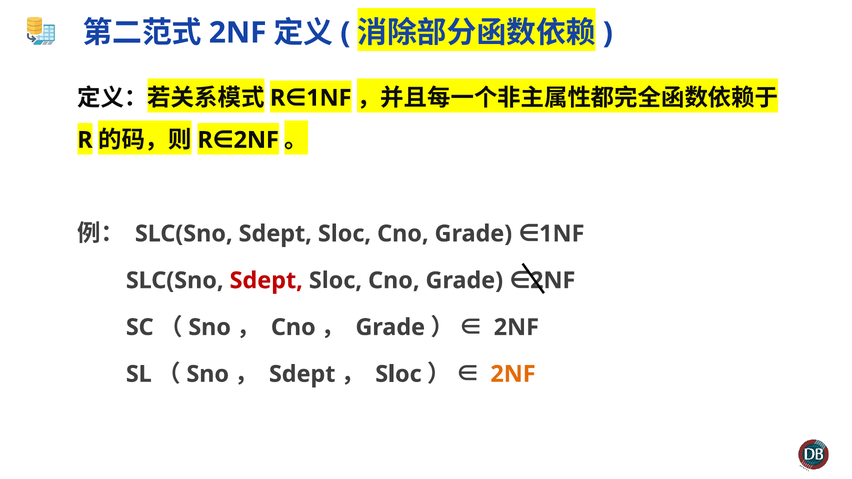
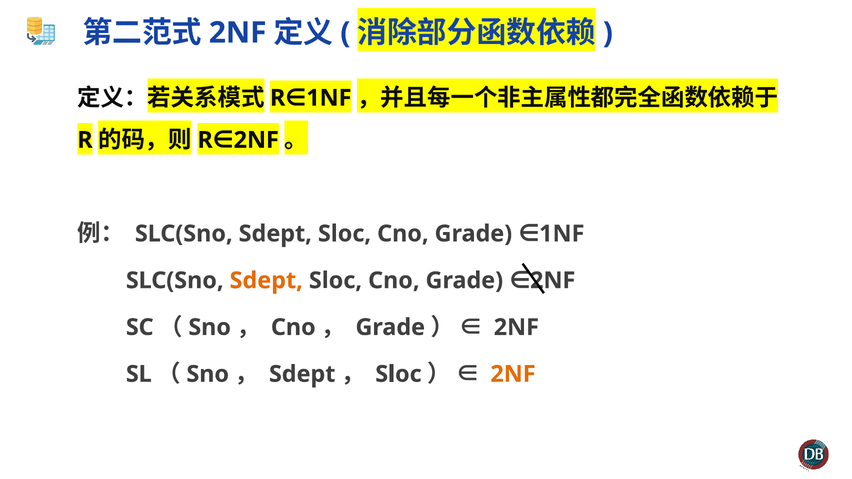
Sdept at (266, 281) colour: red -> orange
